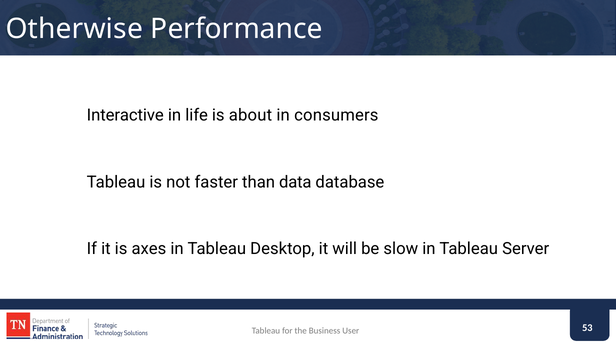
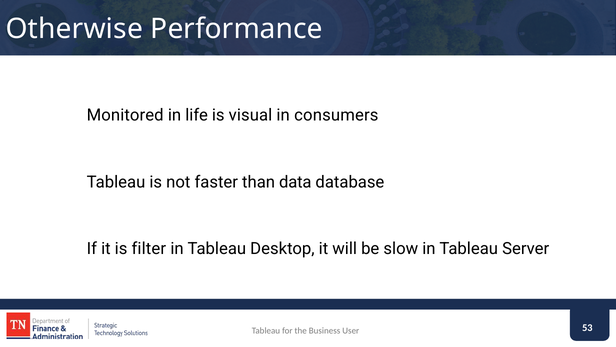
Interactive: Interactive -> Monitored
about: about -> visual
axes: axes -> filter
